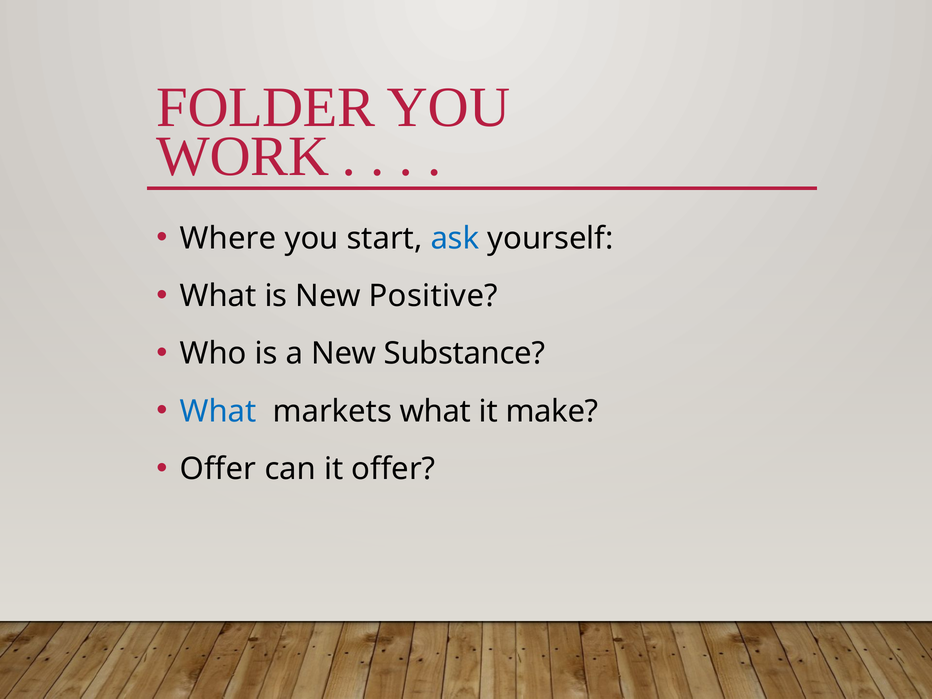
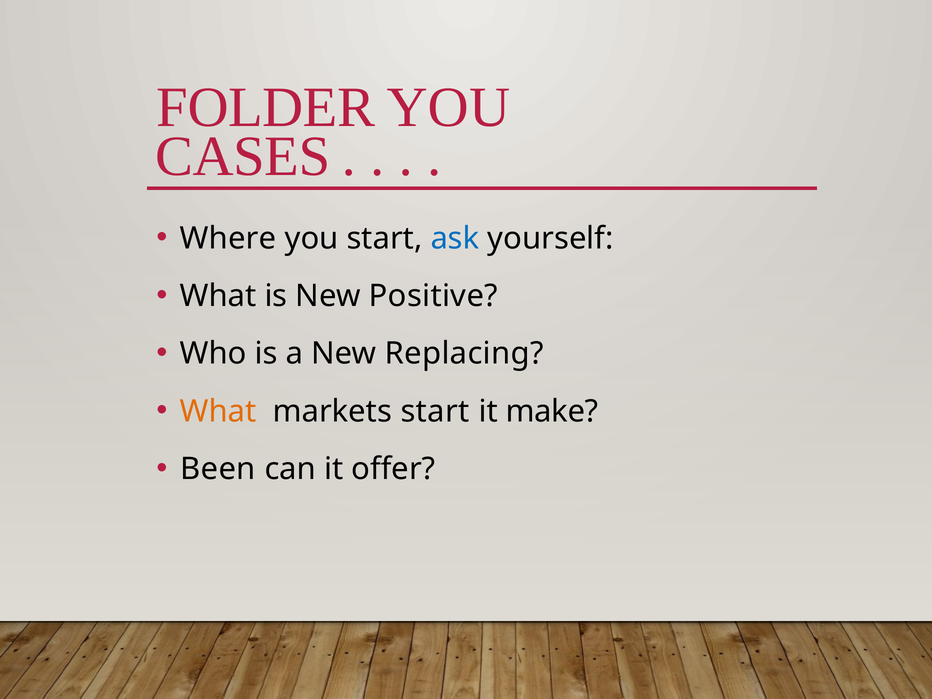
WORK: WORK -> CASES
Substance: Substance -> Replacing
What at (218, 411) colour: blue -> orange
markets what: what -> start
Offer at (218, 469): Offer -> Been
